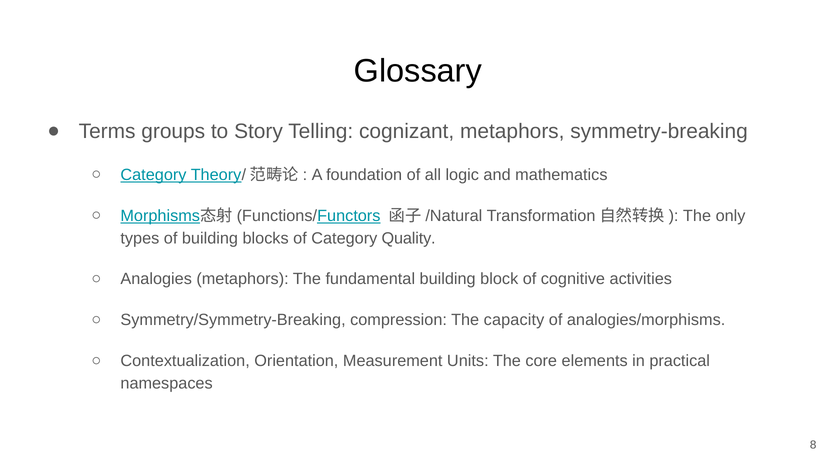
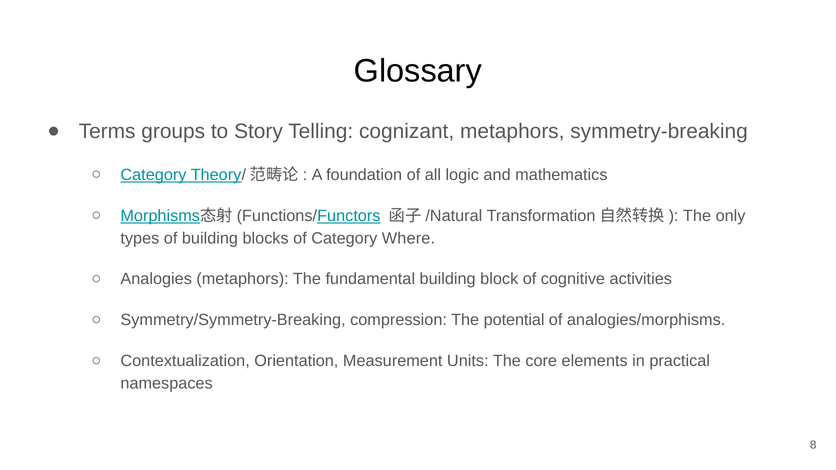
Quality: Quality -> Where
capacity: capacity -> potential
